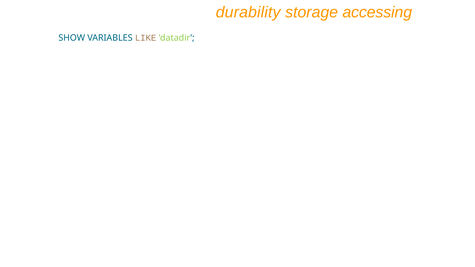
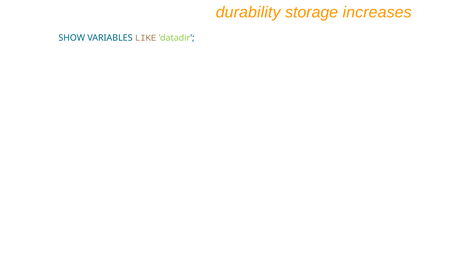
accessing: accessing -> increases
